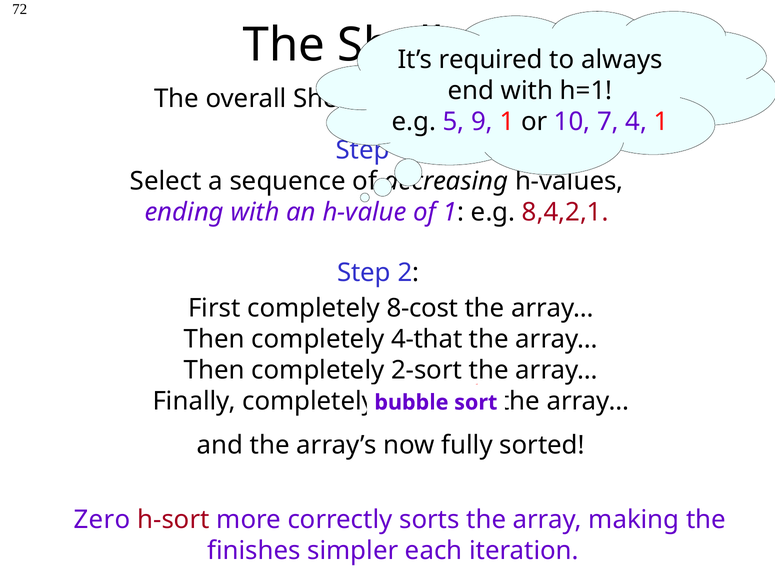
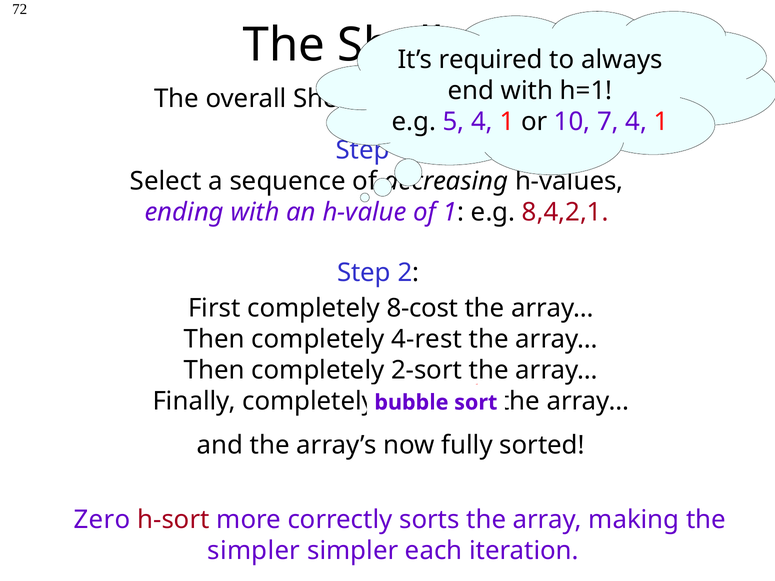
5 9: 9 -> 4
4-that: 4-that -> 4-rest
finishes at (254, 551): finishes -> simpler
